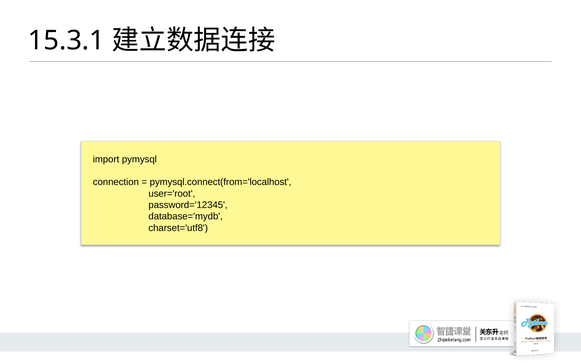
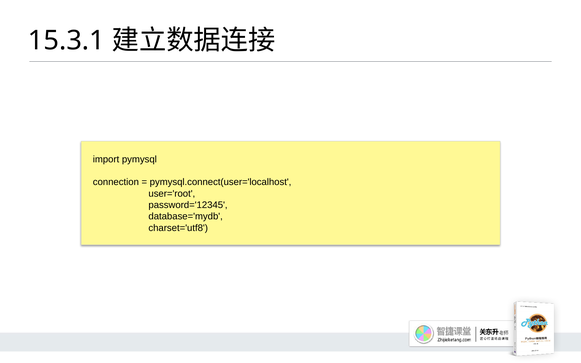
pymysql.connect(from='localhost: pymysql.connect(from='localhost -> pymysql.connect(user='localhost
